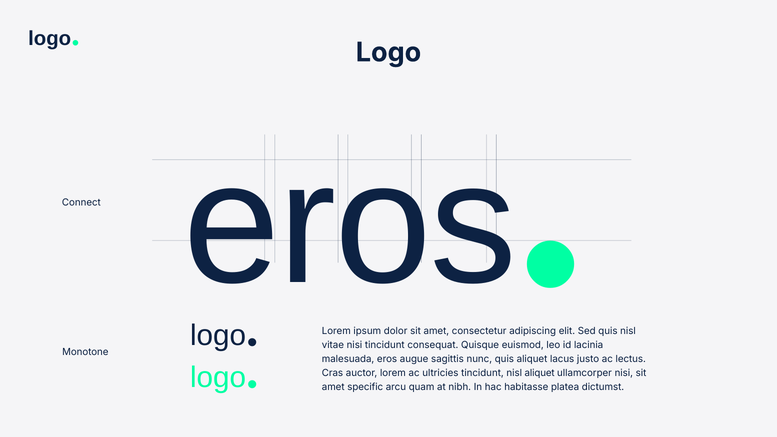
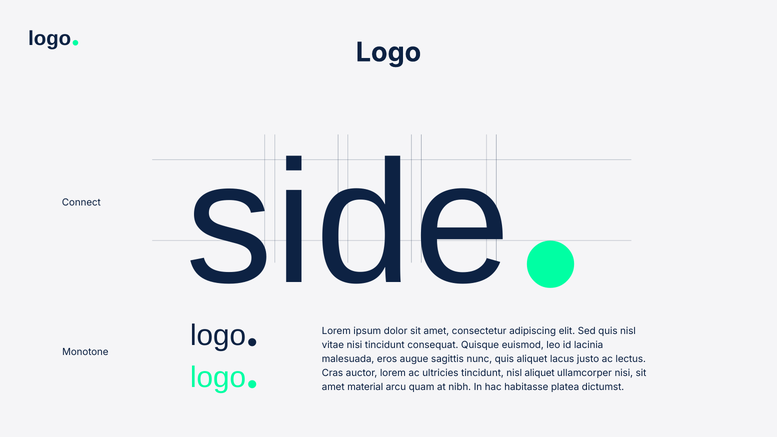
eros at (350, 225): eros -> side
specific: specific -> material
